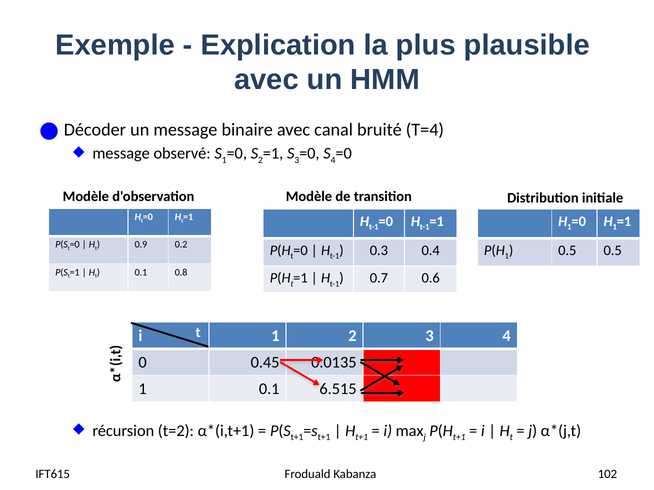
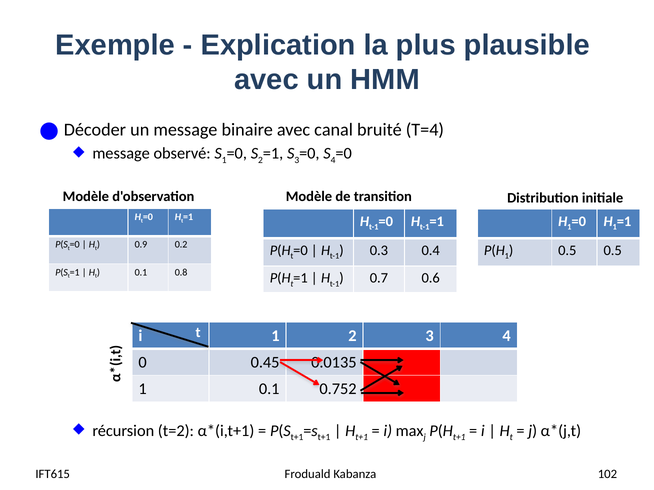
6.515: 6.515 -> 0.752
